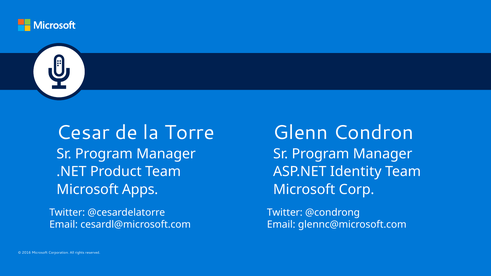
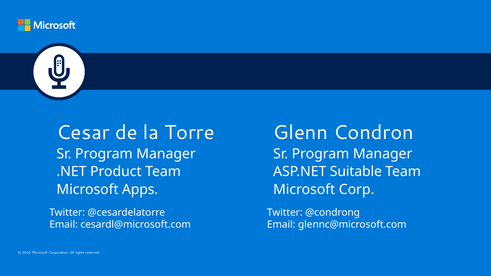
Identity: Identity -> Suitable
